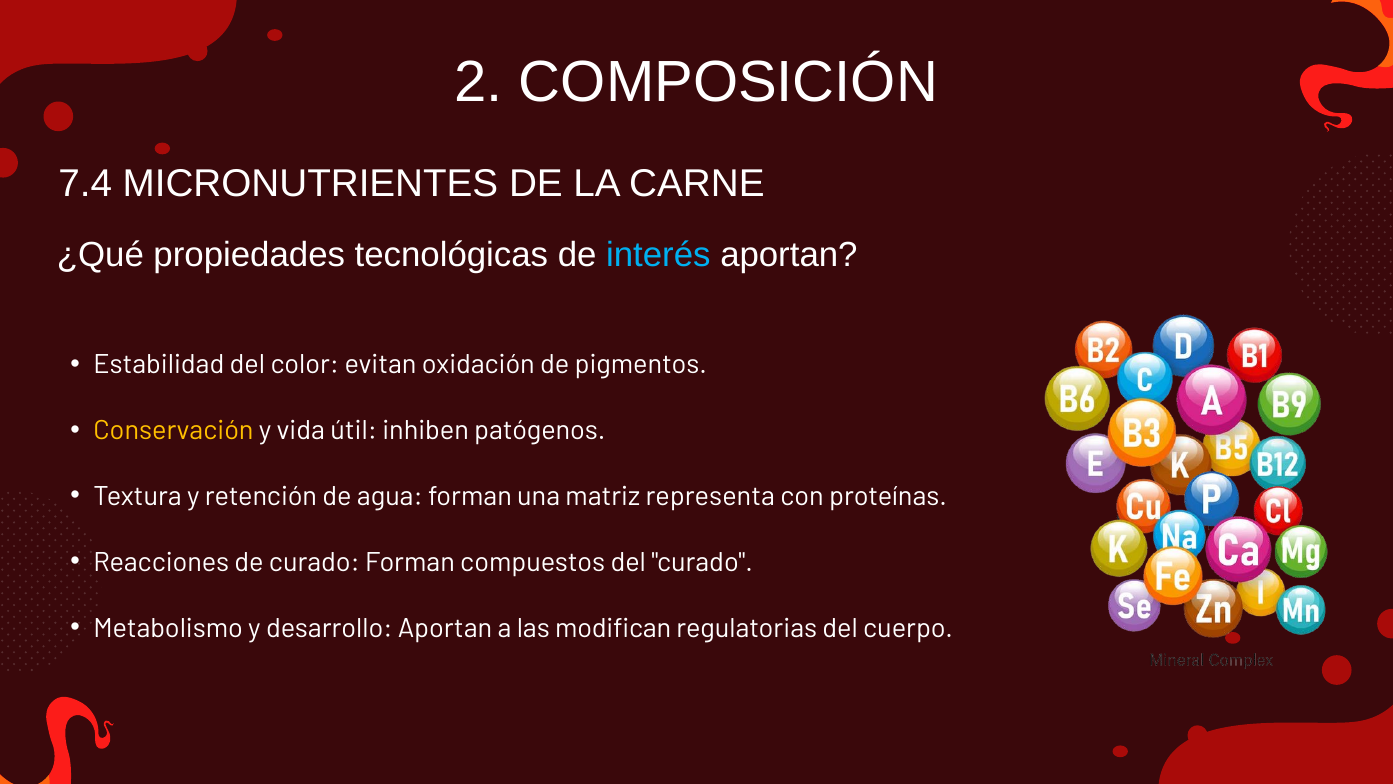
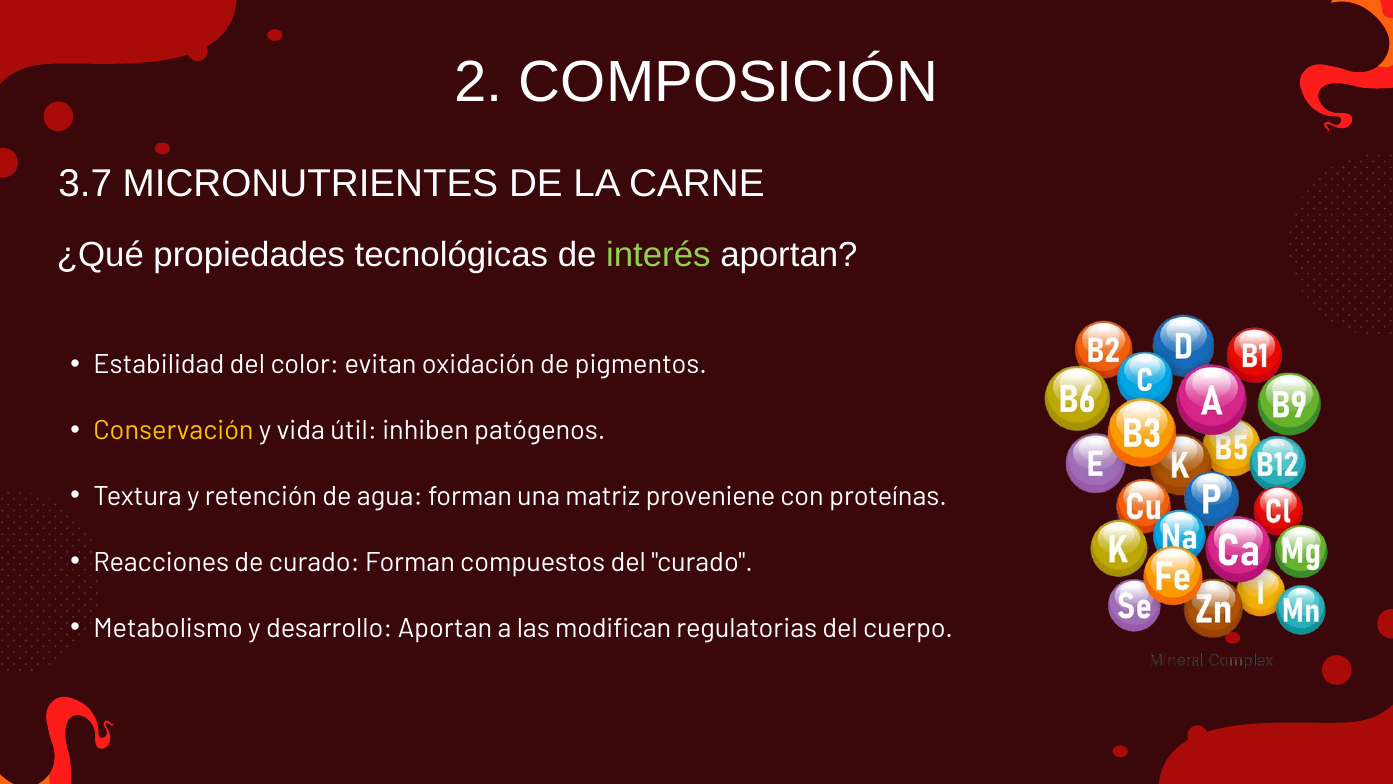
7.4: 7.4 -> 3.7
interés colour: light blue -> light green
representa: representa -> proveniene
